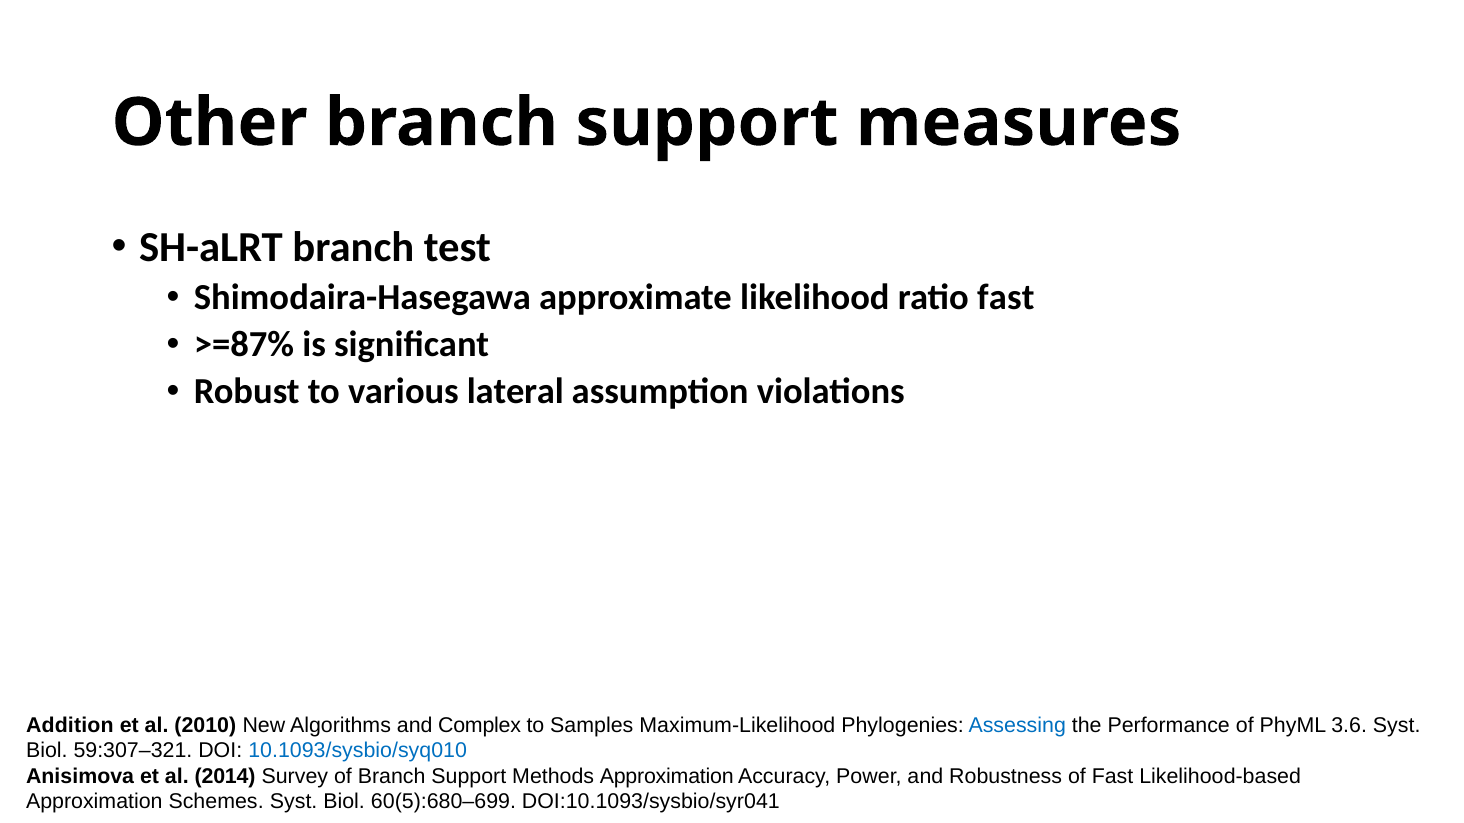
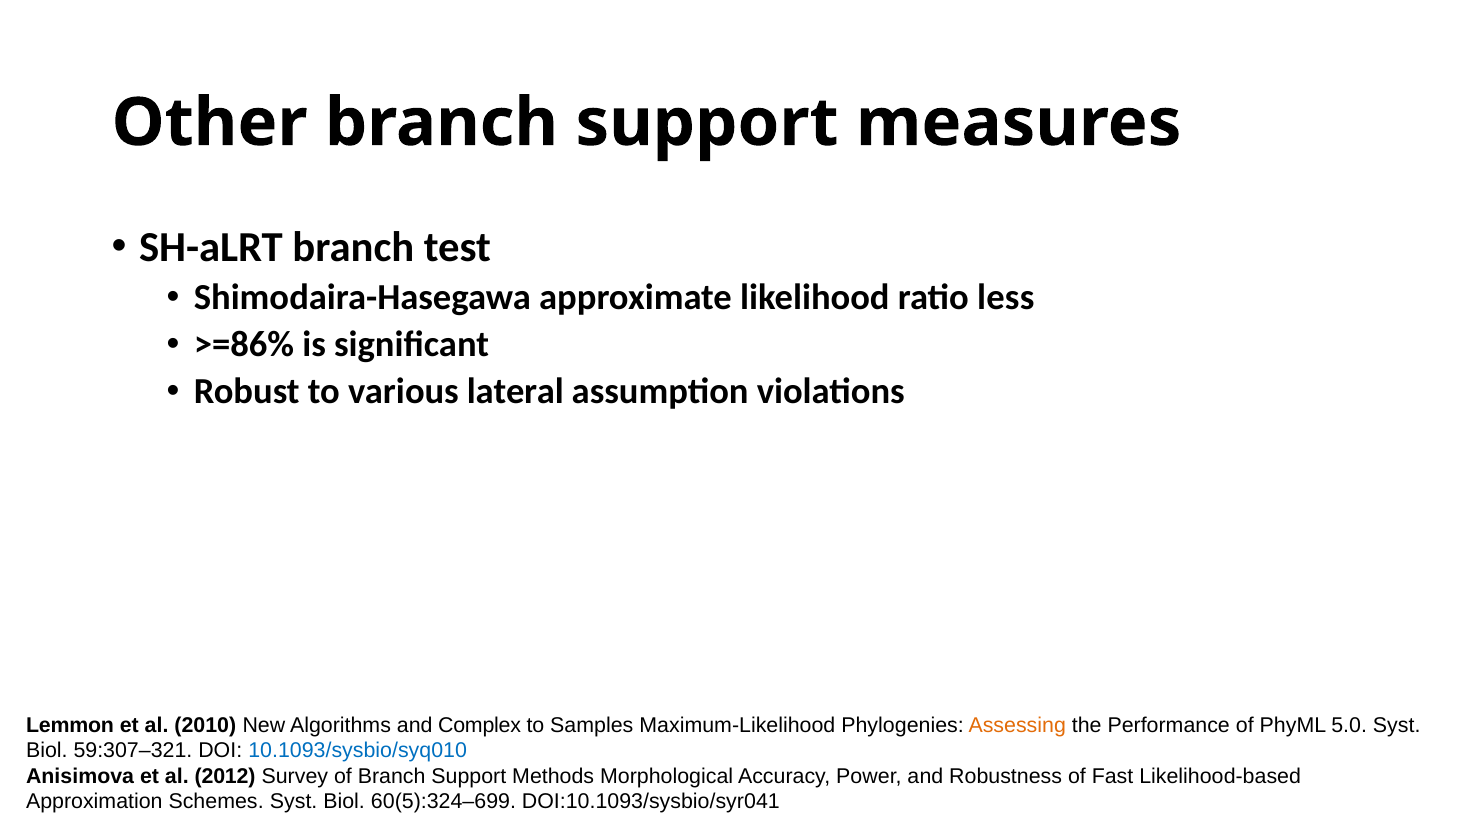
ratio fast: fast -> less
>=87%: >=87% -> >=86%
Addition: Addition -> Lemmon
Assessing colour: blue -> orange
3.6: 3.6 -> 5.0
2014: 2014 -> 2012
Methods Approximation: Approximation -> Morphological
60(5):680–699: 60(5):680–699 -> 60(5):324–699
